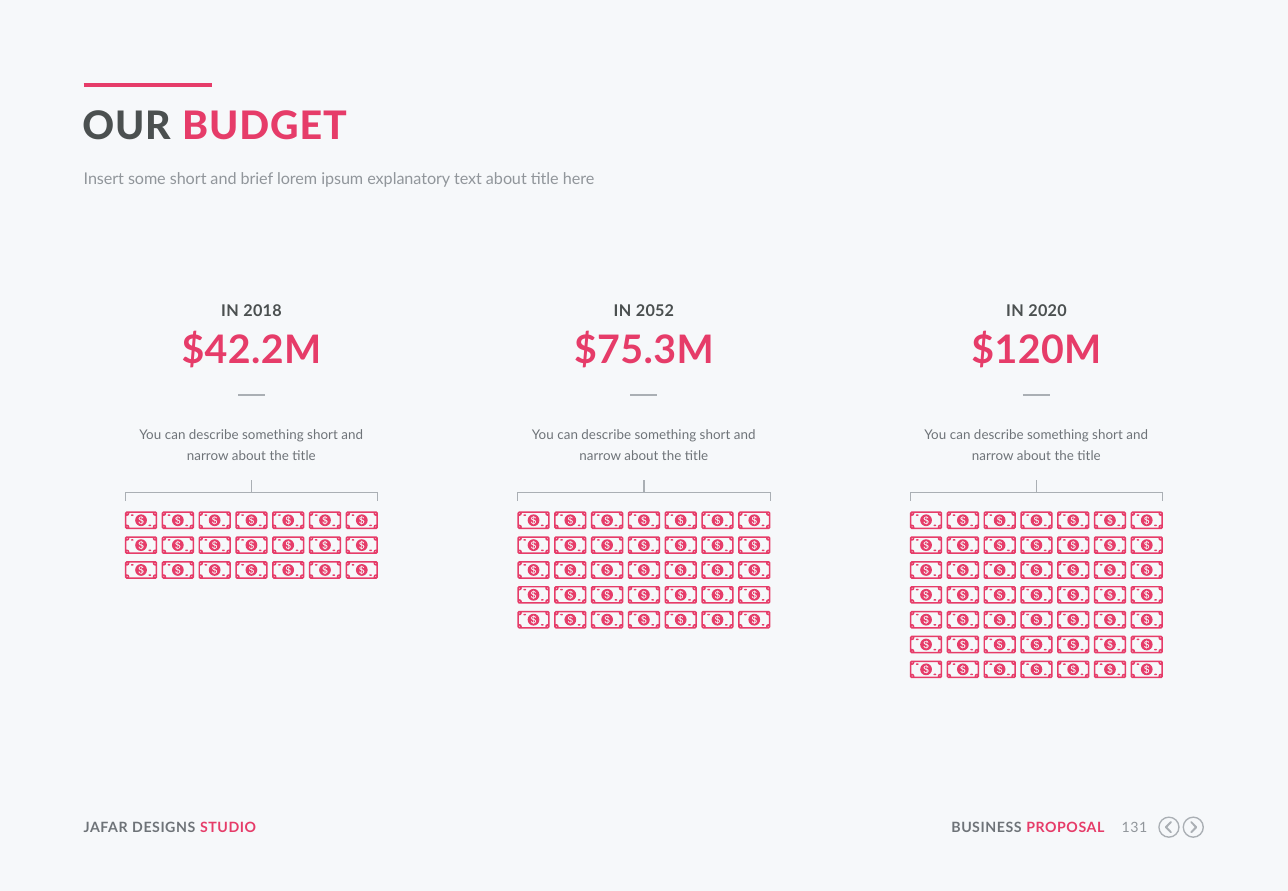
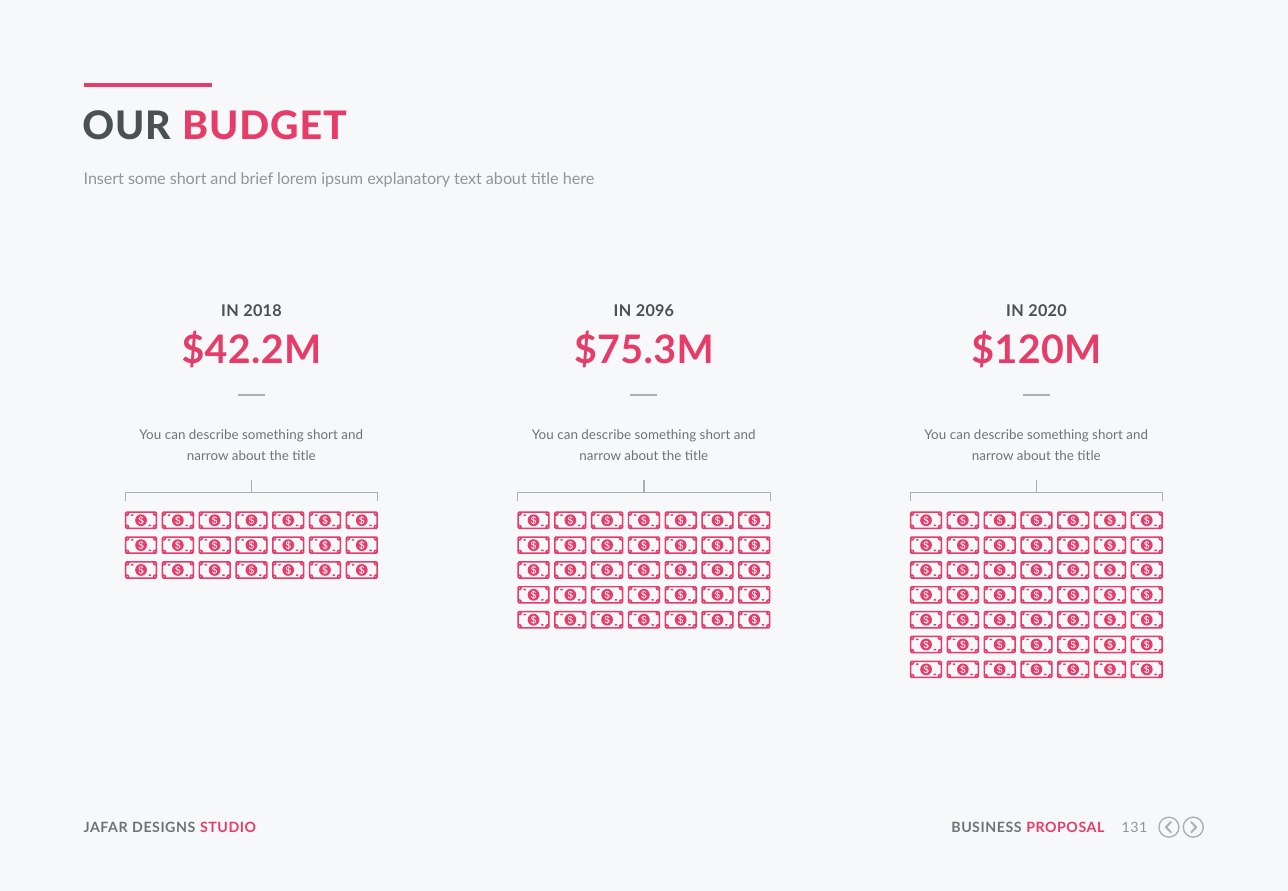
2052: 2052 -> 2096
